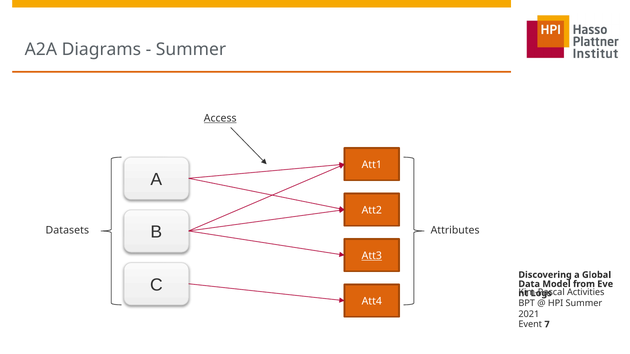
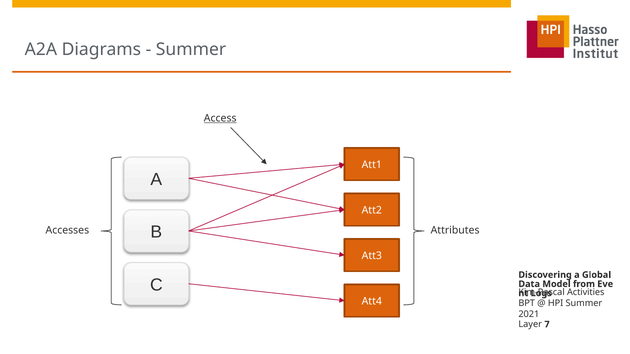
Datasets: Datasets -> Accesses
Att3 underline: present -> none
Event: Event -> Layer
